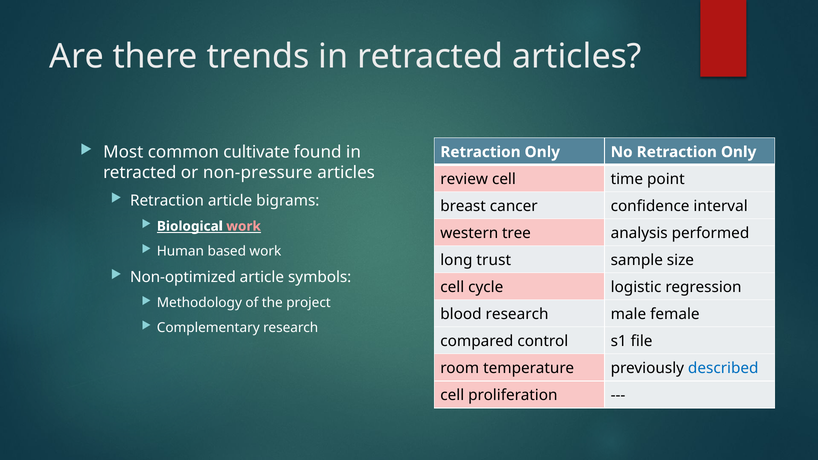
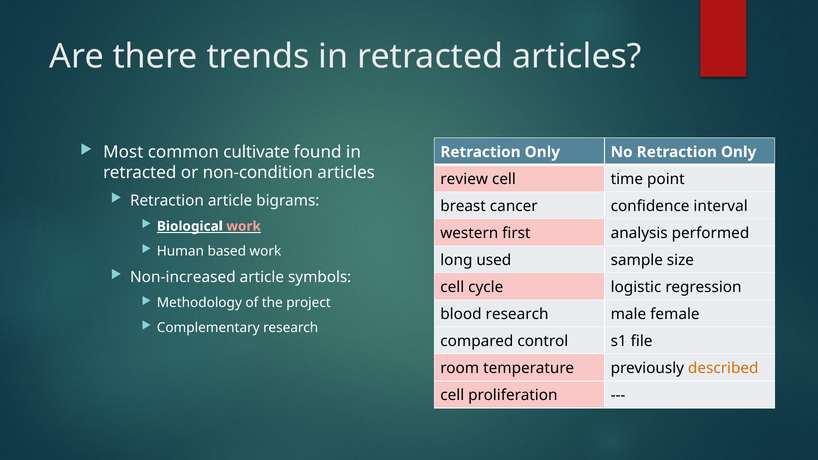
non-pressure: non-pressure -> non-condition
tree: tree -> first
trust: trust -> used
Non-optimized: Non-optimized -> Non-increased
described colour: blue -> orange
